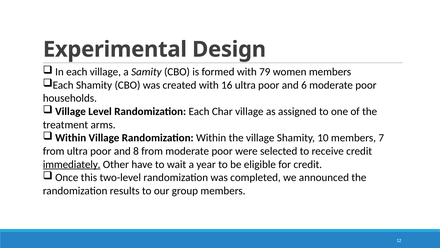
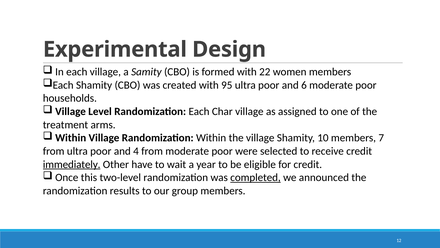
79: 79 -> 22
16: 16 -> 95
8: 8 -> 4
completed underline: none -> present
